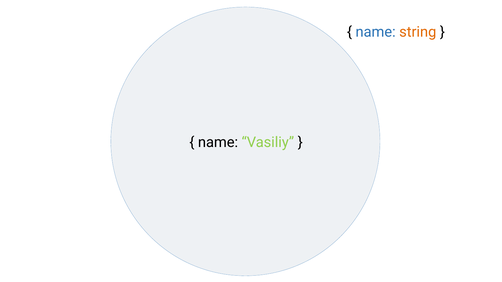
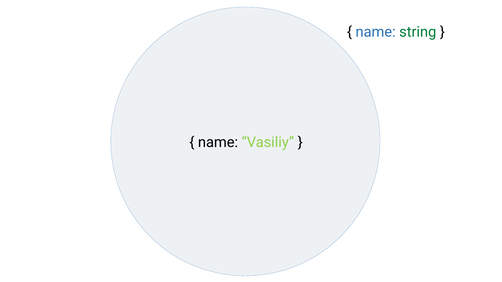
string colour: orange -> green
